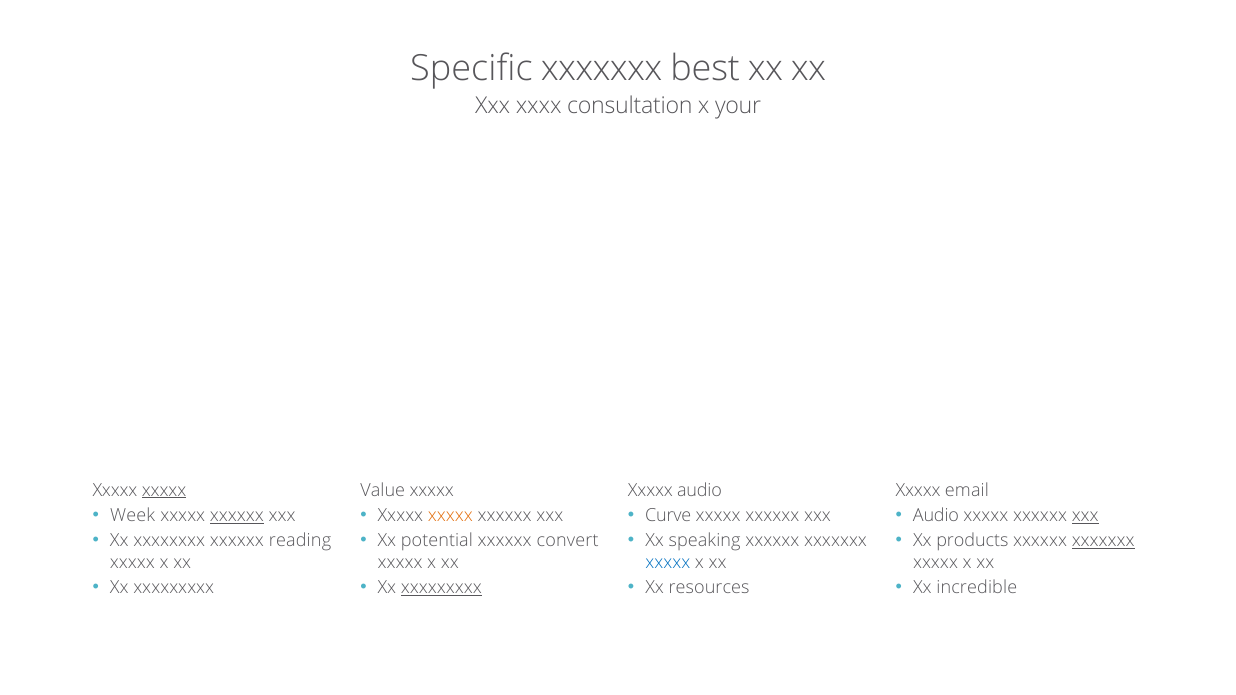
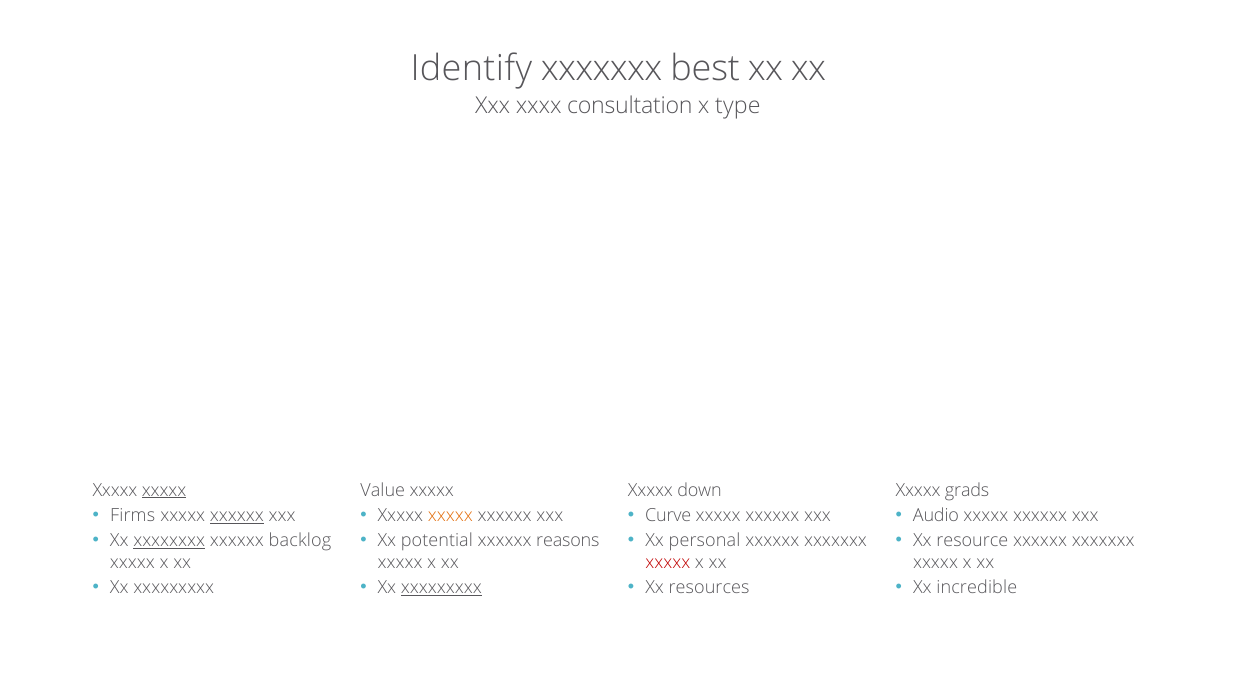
Specific: Specific -> Identify
your: your -> type
Xxxxx audio: audio -> down
email: email -> grads
Week: Week -> Firms
xxx at (1085, 516) underline: present -> none
speaking: speaking -> personal
products: products -> resource
xxxxxxx at (1103, 541) underline: present -> none
xxxxxxxx underline: none -> present
reading: reading -> backlog
convert: convert -> reasons
xxxxx at (668, 562) colour: blue -> red
